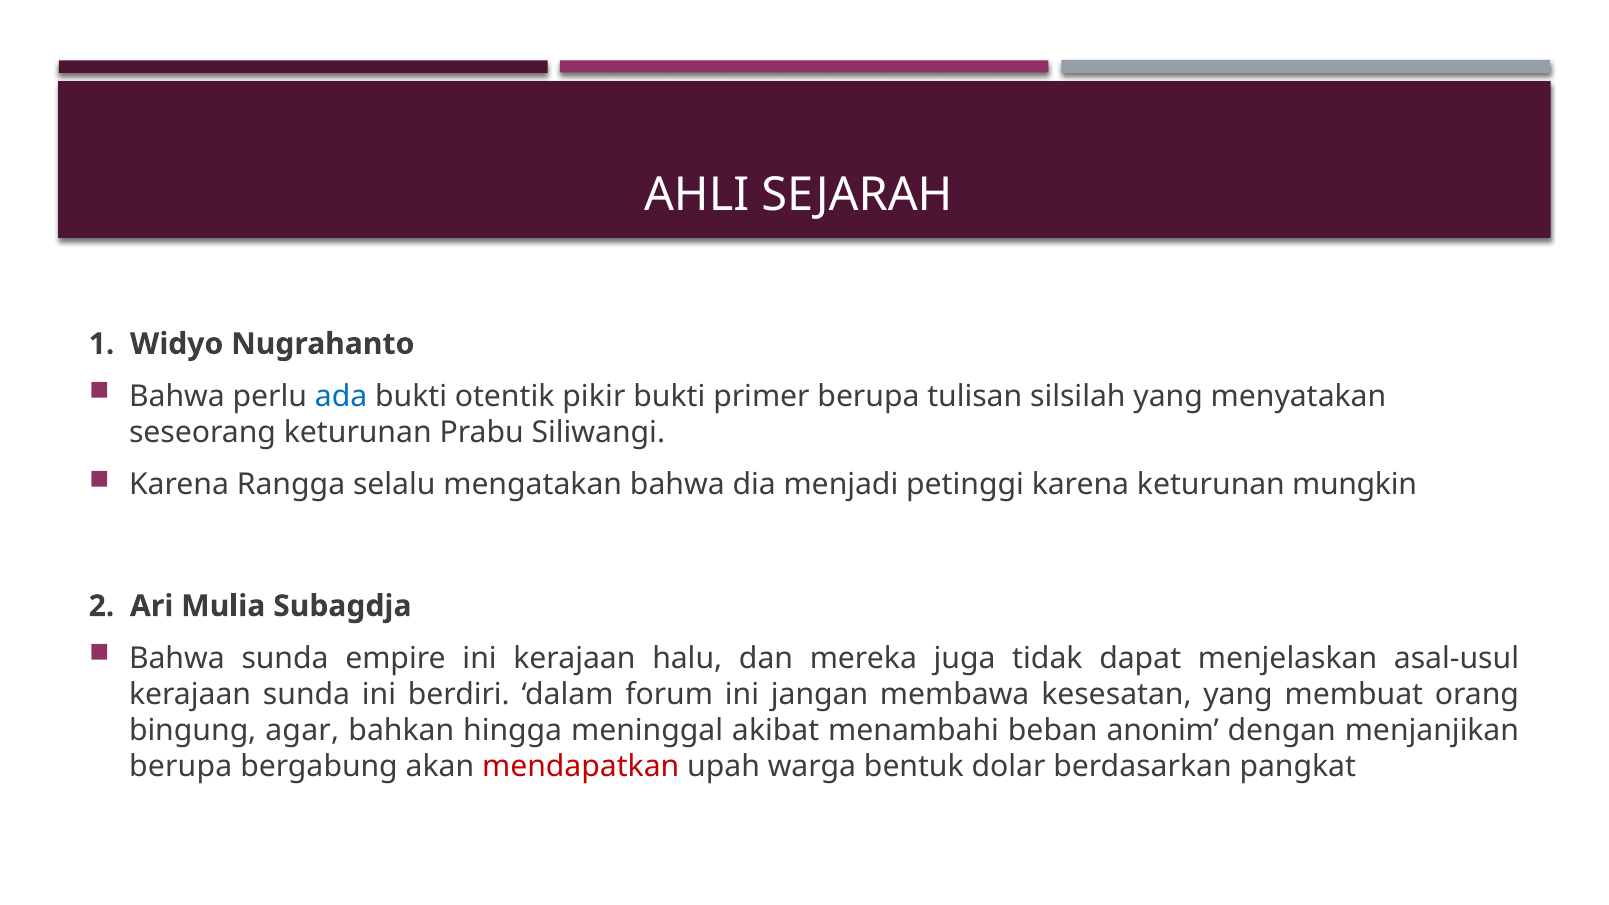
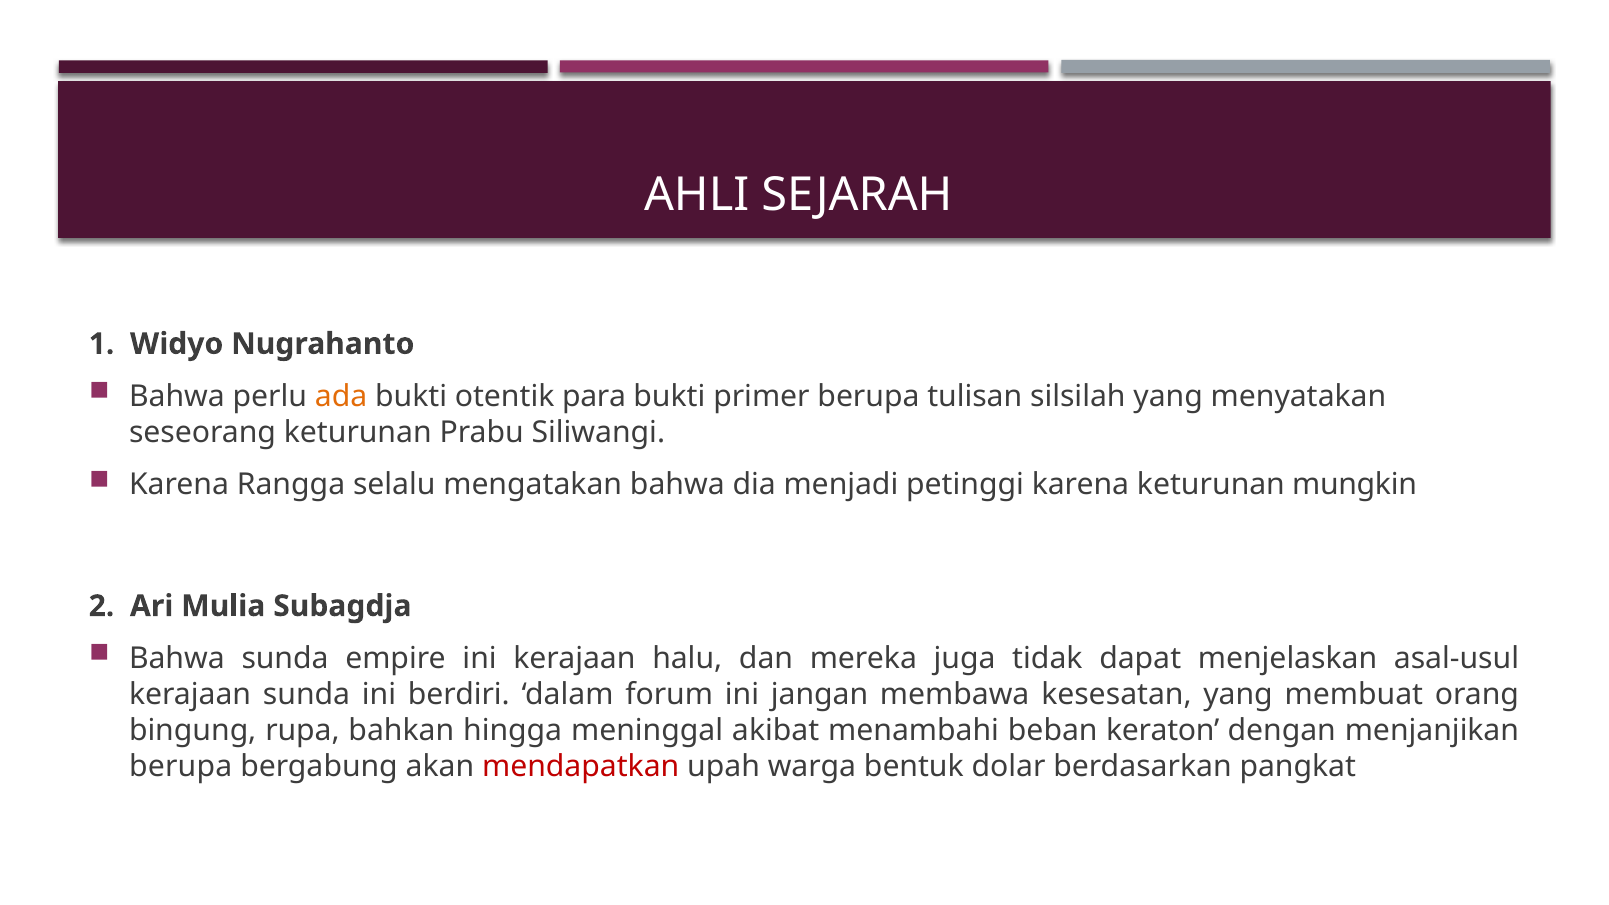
ada colour: blue -> orange
pikir: pikir -> para
agar: agar -> rupa
anonim: anonim -> keraton
